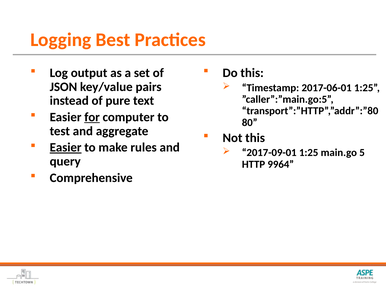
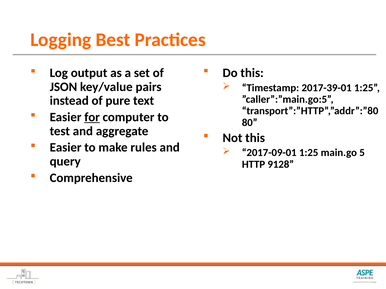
2017-06-01: 2017-06-01 -> 2017-39-01
Easier at (66, 148) underline: present -> none
9964: 9964 -> 9128
